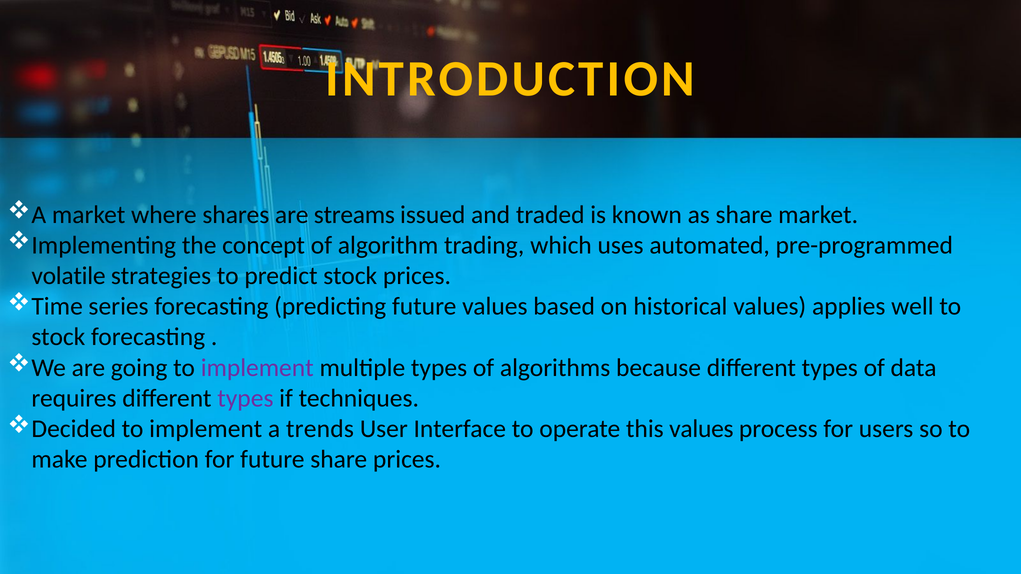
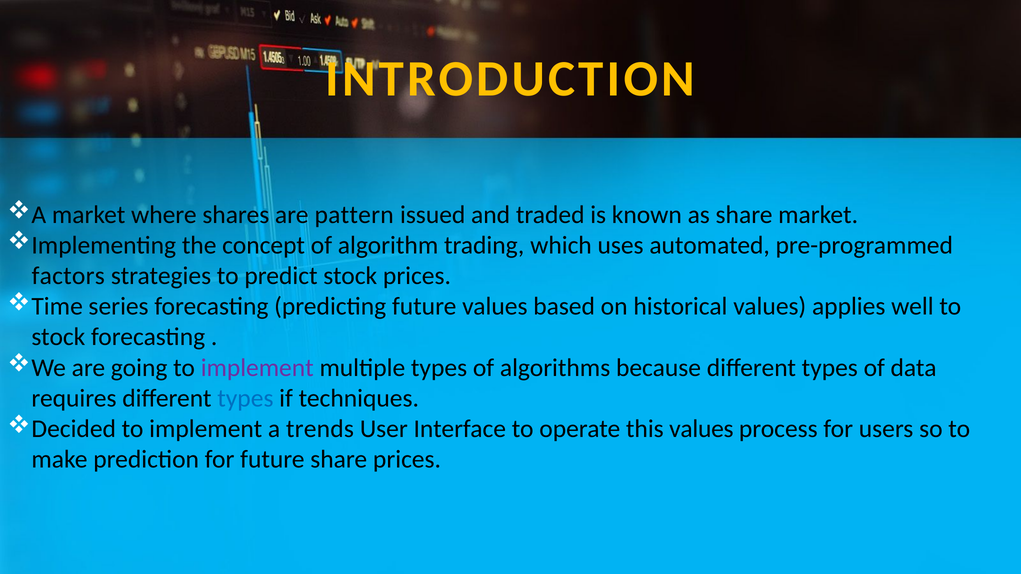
streams: streams -> pattern
volatile: volatile -> factors
types at (245, 398) colour: purple -> blue
